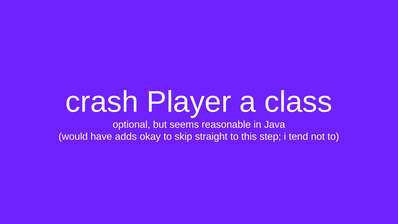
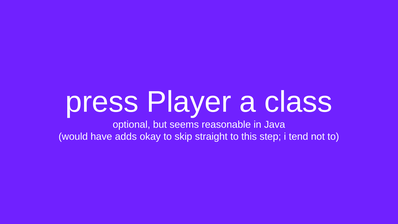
crash: crash -> press
